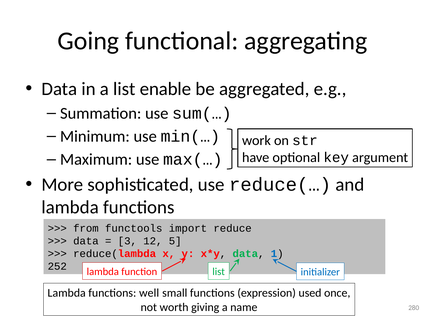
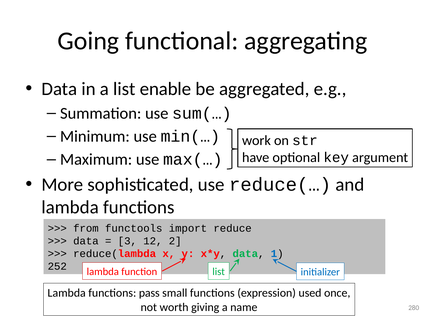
5: 5 -> 2
well: well -> pass
